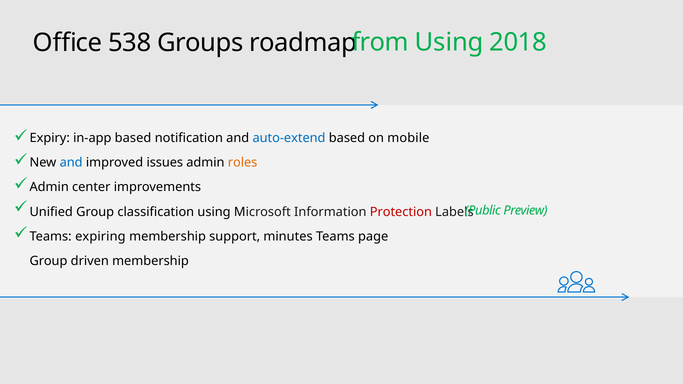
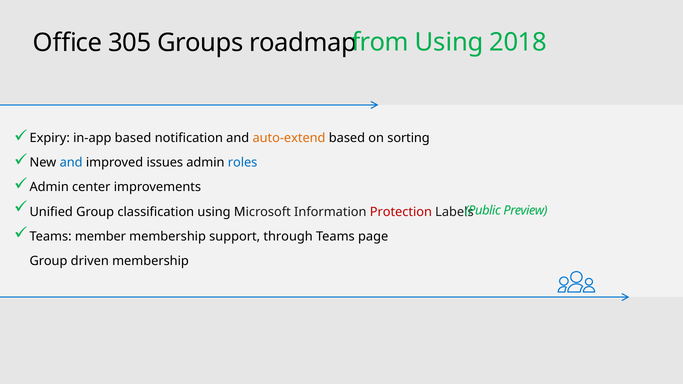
538: 538 -> 305
auto-extend colour: blue -> orange
mobile: mobile -> sorting
roles colour: orange -> blue
expiring: expiring -> member
minutes: minutes -> through
